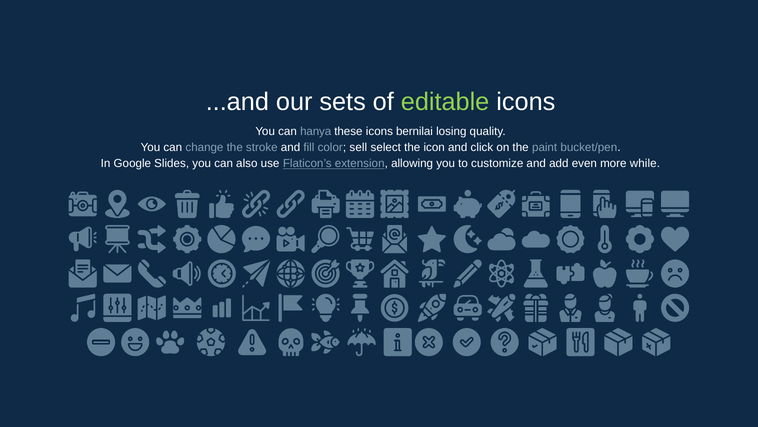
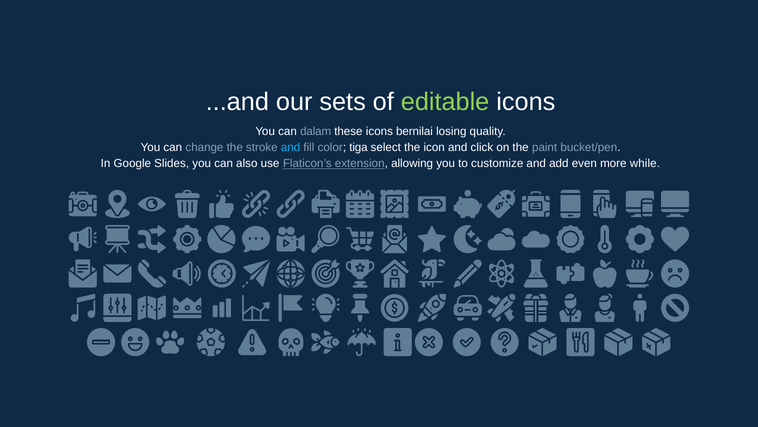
hanya: hanya -> dalam
and at (291, 147) colour: white -> light blue
sell: sell -> tiga
